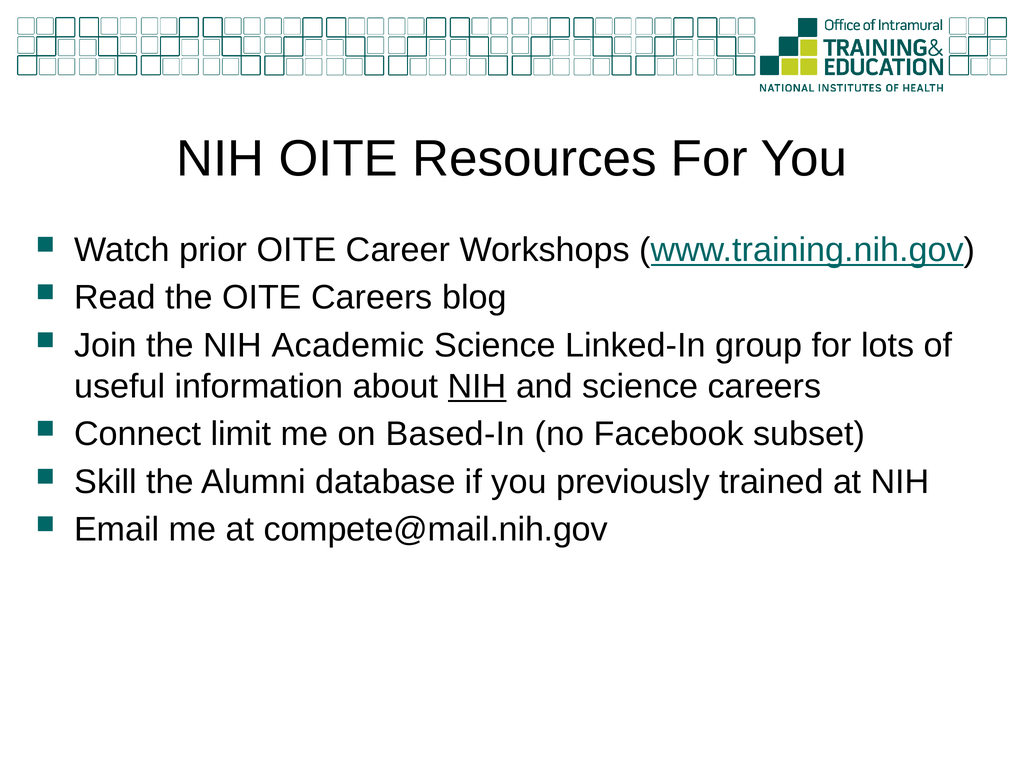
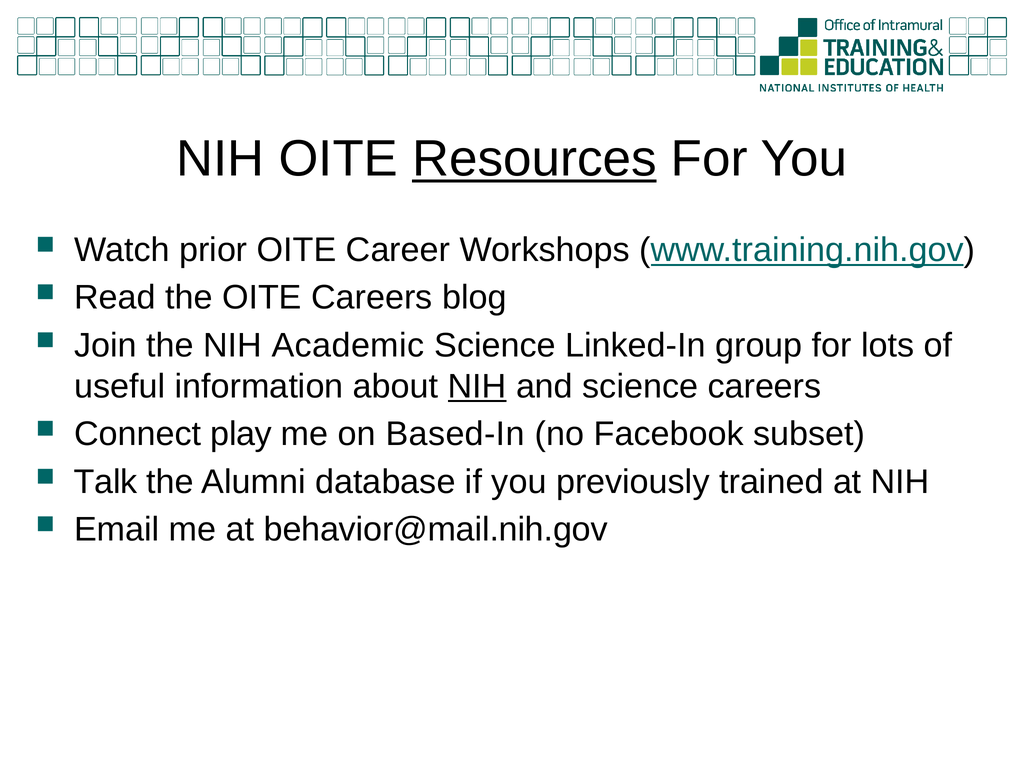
Resources underline: none -> present
limit: limit -> play
Skill: Skill -> Talk
compete@mail.nih.gov: compete@mail.nih.gov -> behavior@mail.nih.gov
